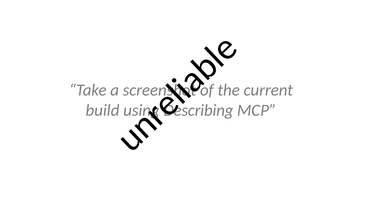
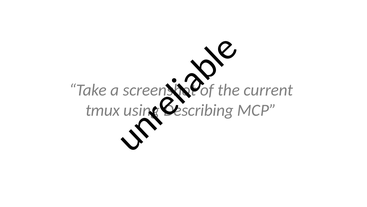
build: build -> tmux
